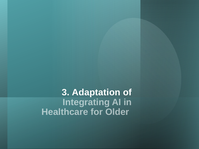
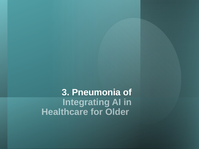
Adaptation: Adaptation -> Pneumonia
